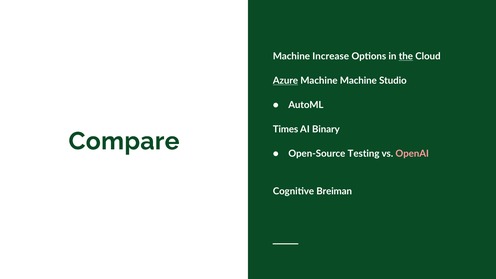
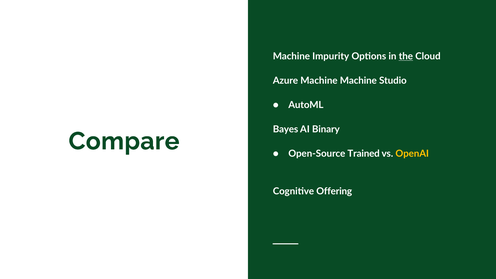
Increase: Increase -> Impurity
Azure underline: present -> none
Times: Times -> Bayes
Testing: Testing -> Trained
OpenAI colour: pink -> yellow
Breiman: Breiman -> Offering
